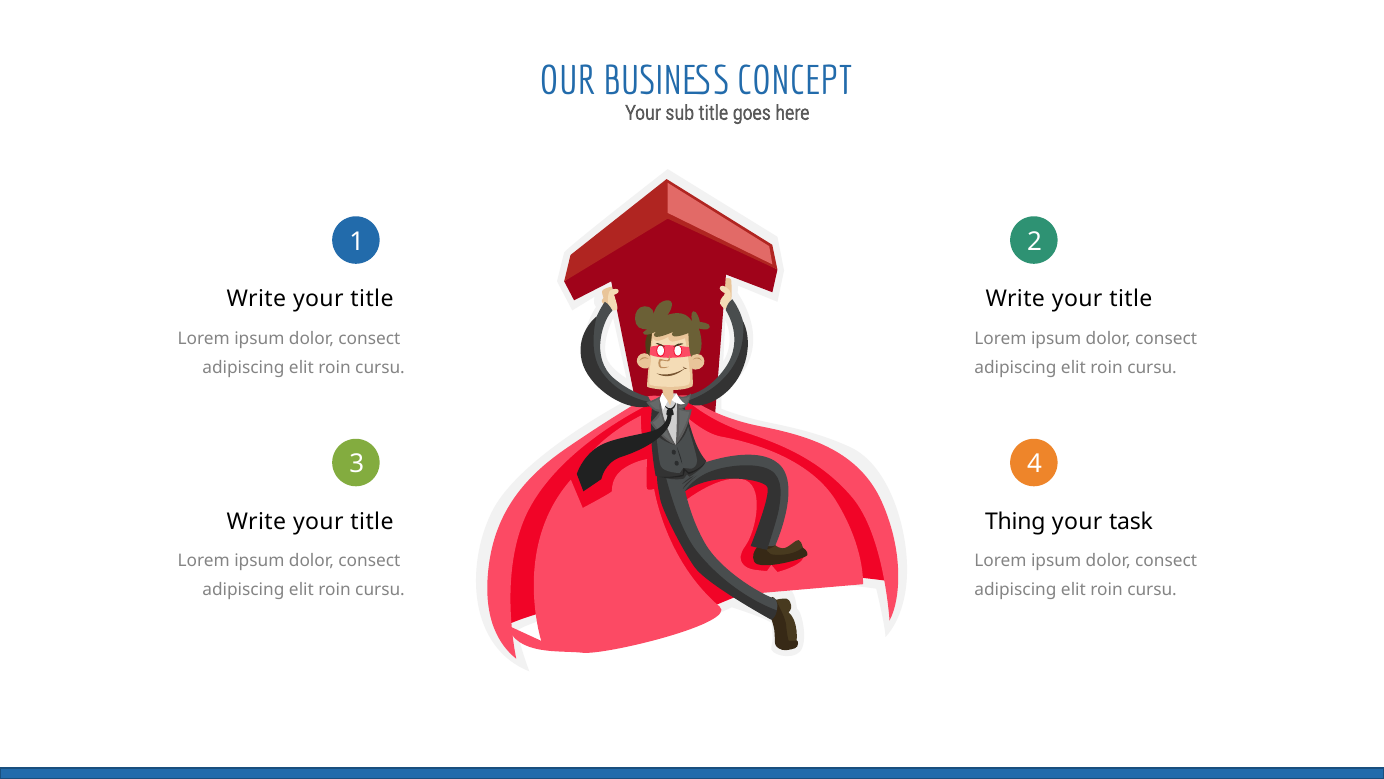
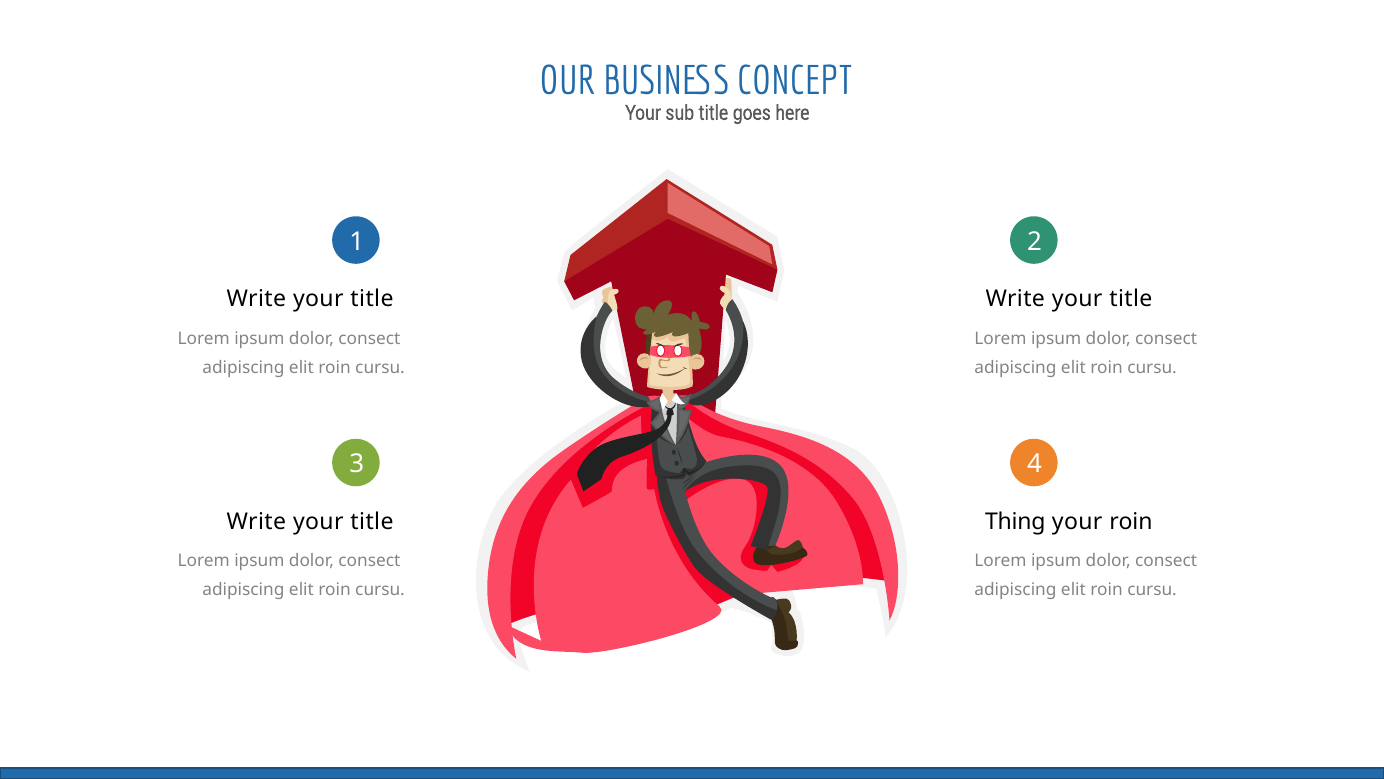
your task: task -> roin
